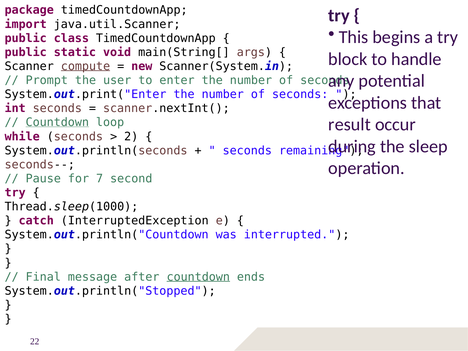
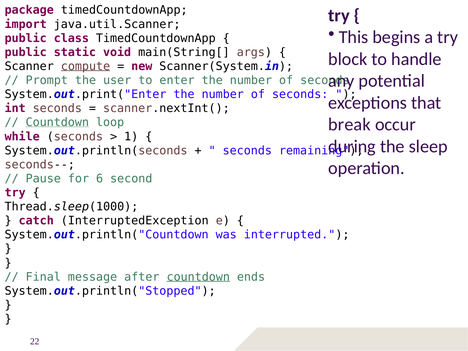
result: result -> break
2: 2 -> 1
7: 7 -> 6
